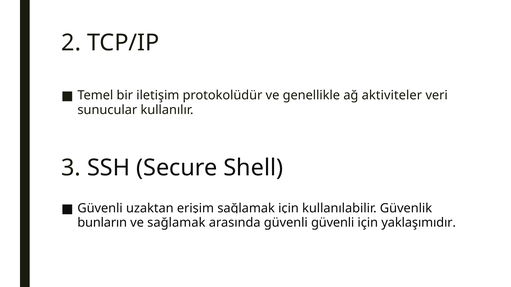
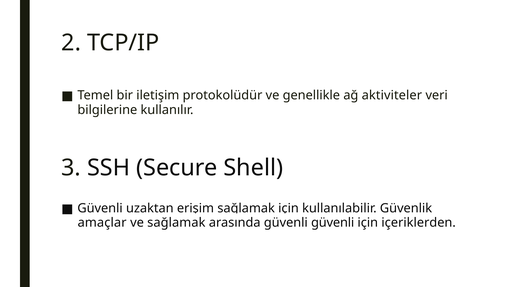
sunucular: sunucular -> bilgilerine
bunların: bunların -> amaçlar
yaklaşımıdır: yaklaşımıdır -> içeriklerden
